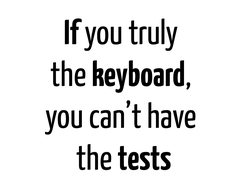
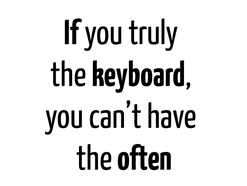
tests: tests -> often
